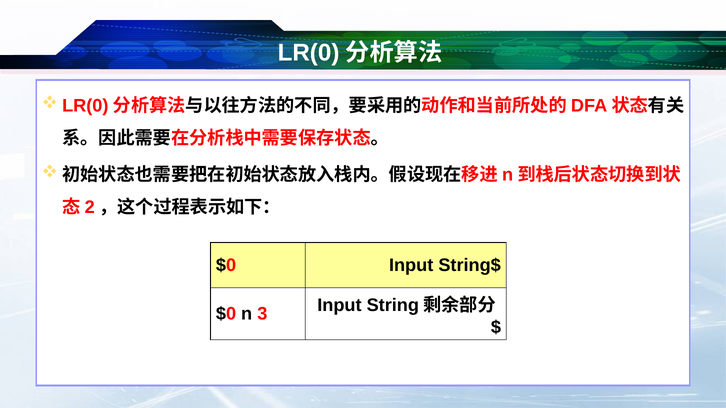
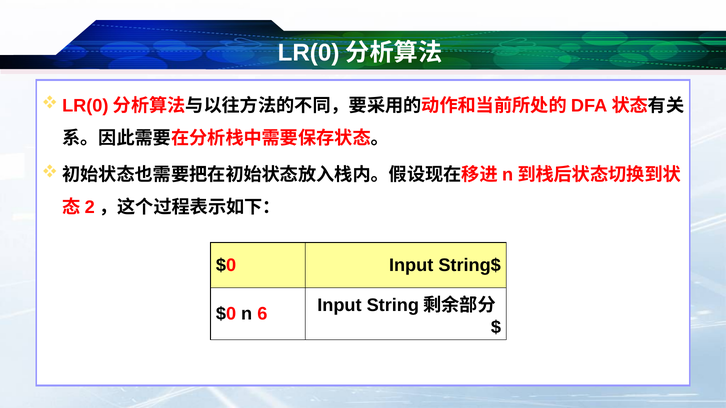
3: 3 -> 6
